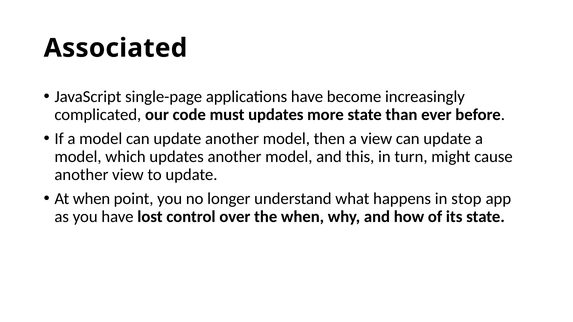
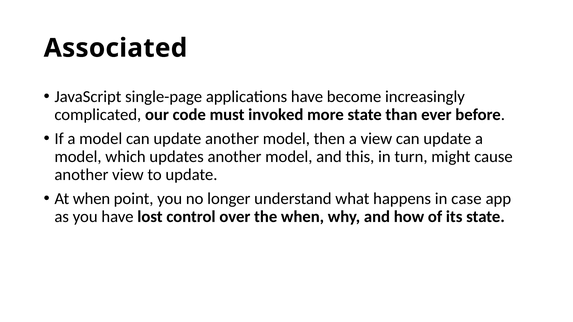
must updates: updates -> invoked
stop: stop -> case
